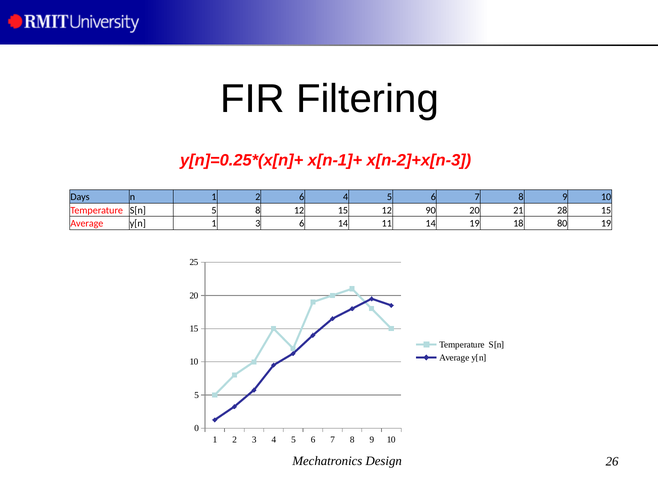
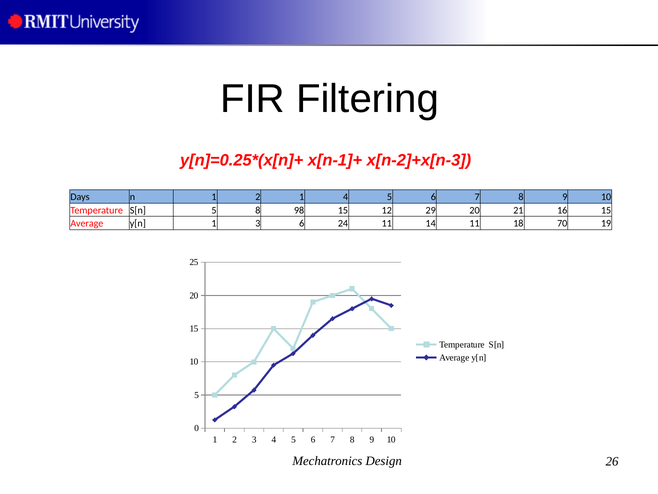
2 6: 6 -> 1
8 12: 12 -> 98
90: 90 -> 29
28: 28 -> 16
6 14: 14 -> 24
14 19: 19 -> 11
80: 80 -> 70
